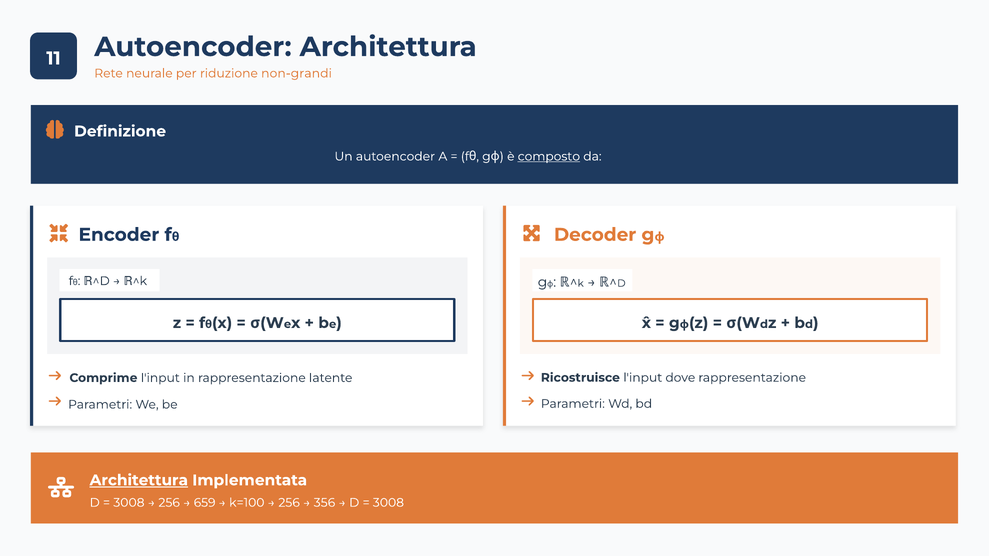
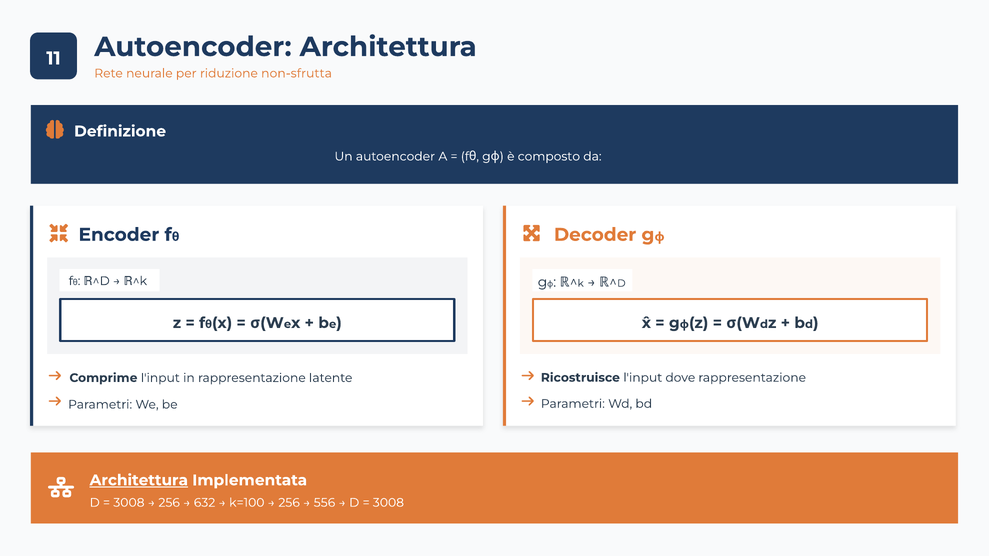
non-grandi: non-grandi -> non-sfrutta
composto underline: present -> none
659: 659 -> 632
356: 356 -> 556
